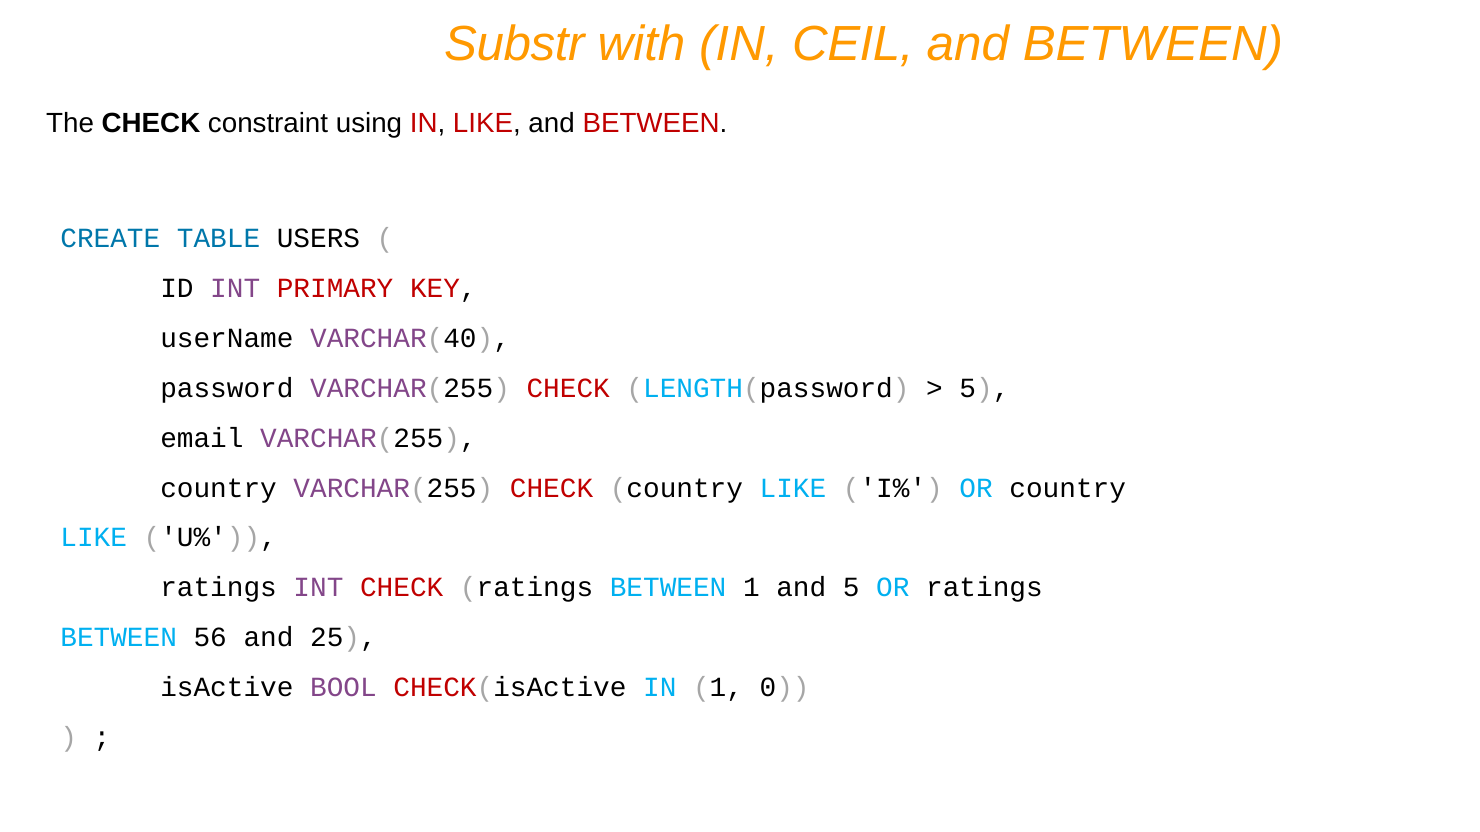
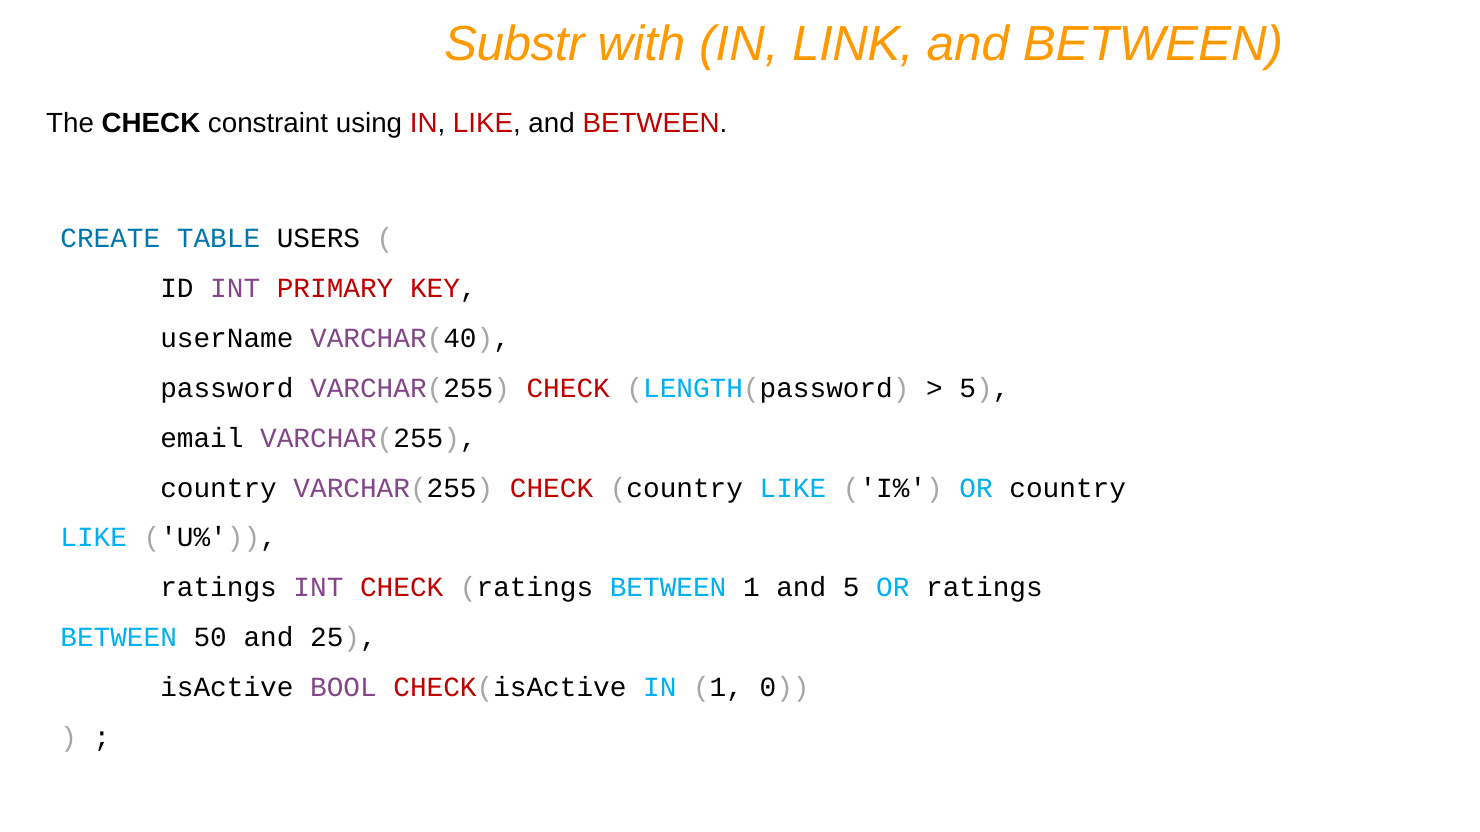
CEIL: CEIL -> LINK
56: 56 -> 50
